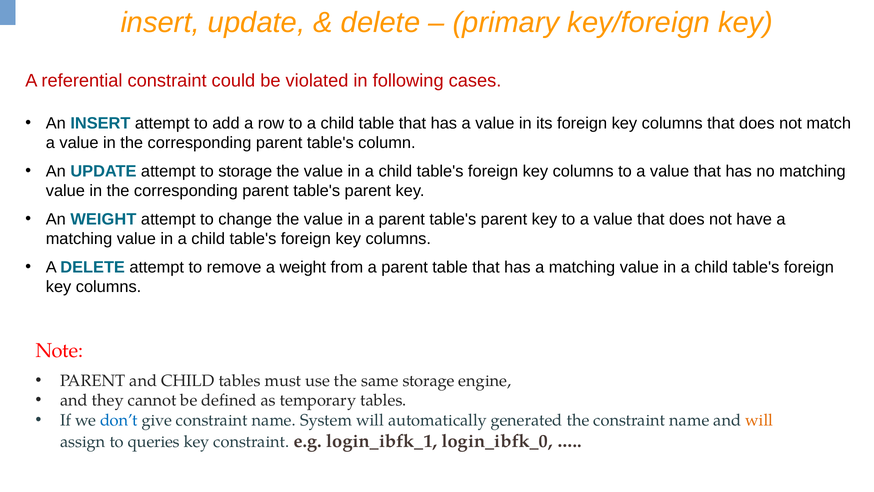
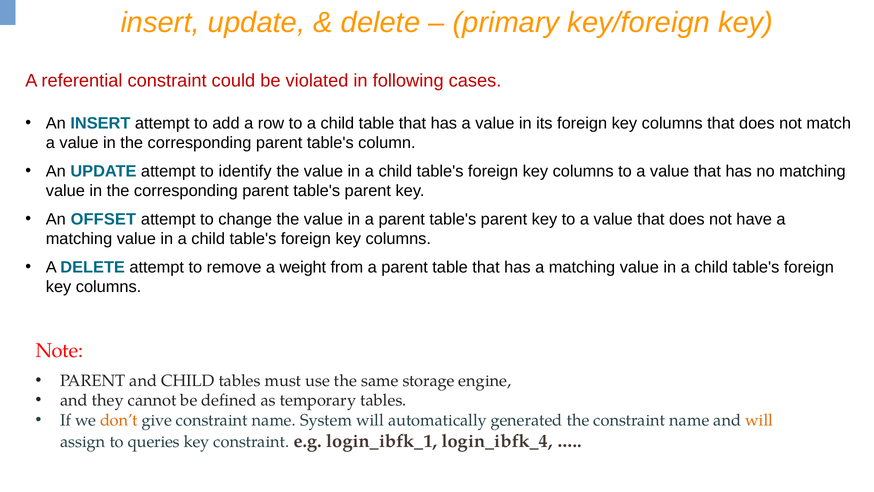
to storage: storage -> identify
An WEIGHT: WEIGHT -> OFFSET
don’t colour: blue -> orange
login_ibfk_0: login_ibfk_0 -> login_ibfk_4
